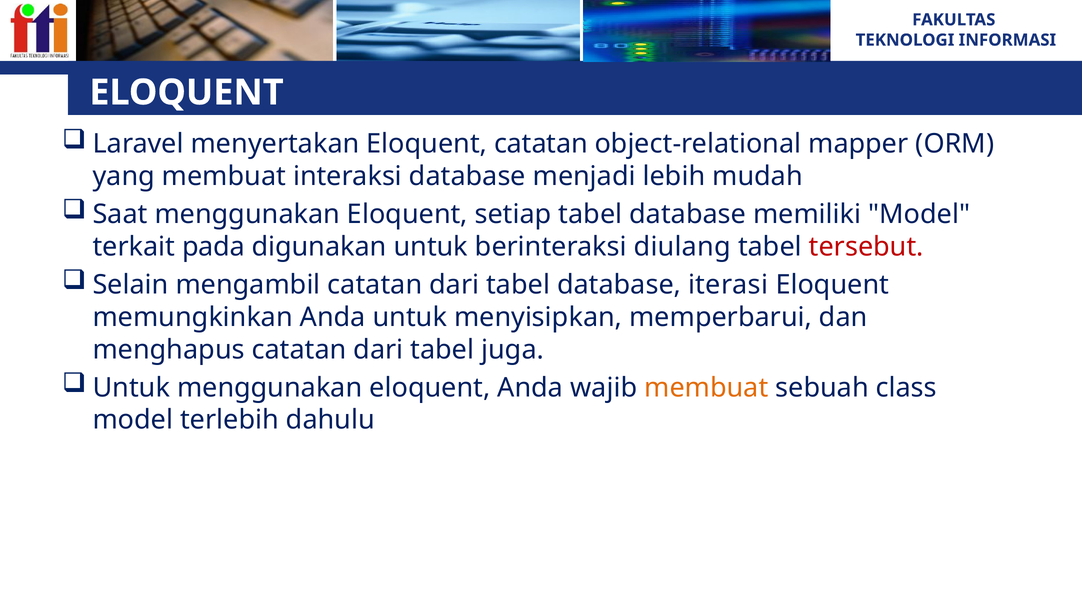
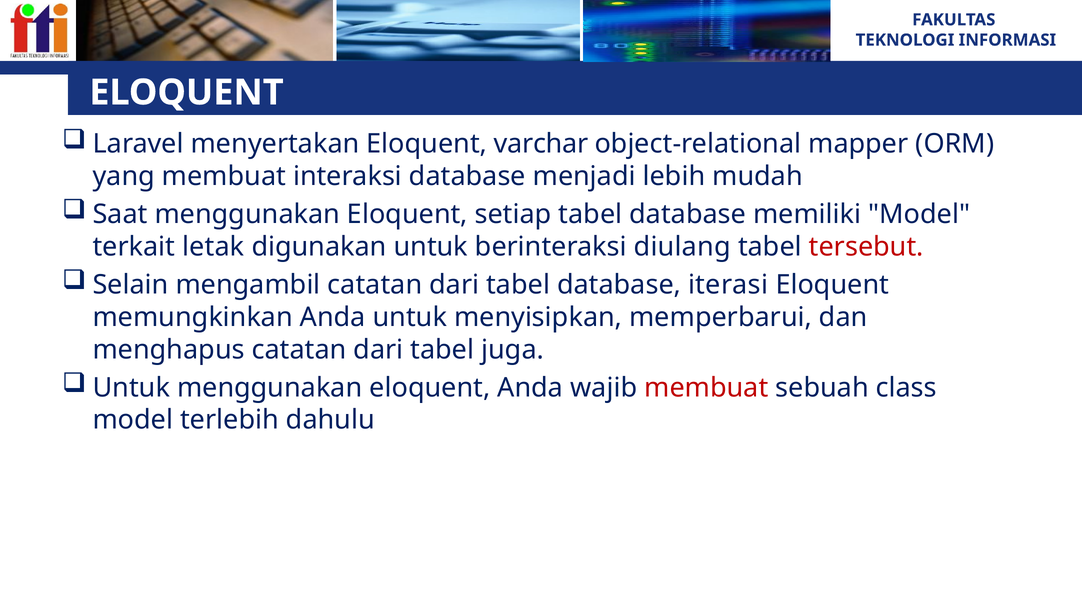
Eloquent catatan: catatan -> varchar
pada: pada -> letak
membuat at (706, 387) colour: orange -> red
